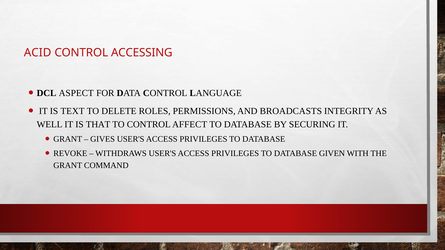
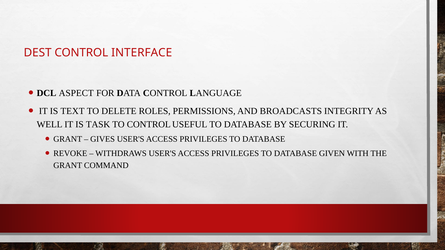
ACID: ACID -> DEST
ACCESSING: ACCESSING -> INTERFACE
THAT: THAT -> TASK
AFFECT: AFFECT -> USEFUL
